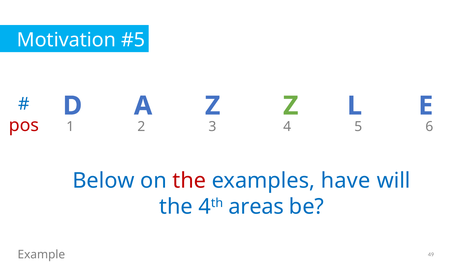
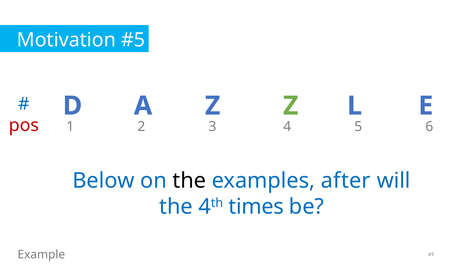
the at (189, 181) colour: red -> black
have: have -> after
areas: areas -> times
